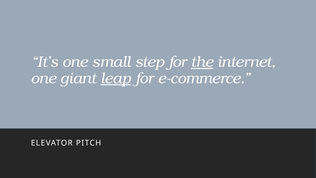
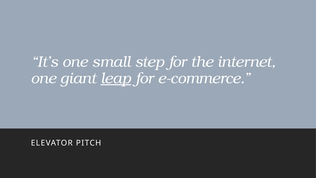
the underline: present -> none
